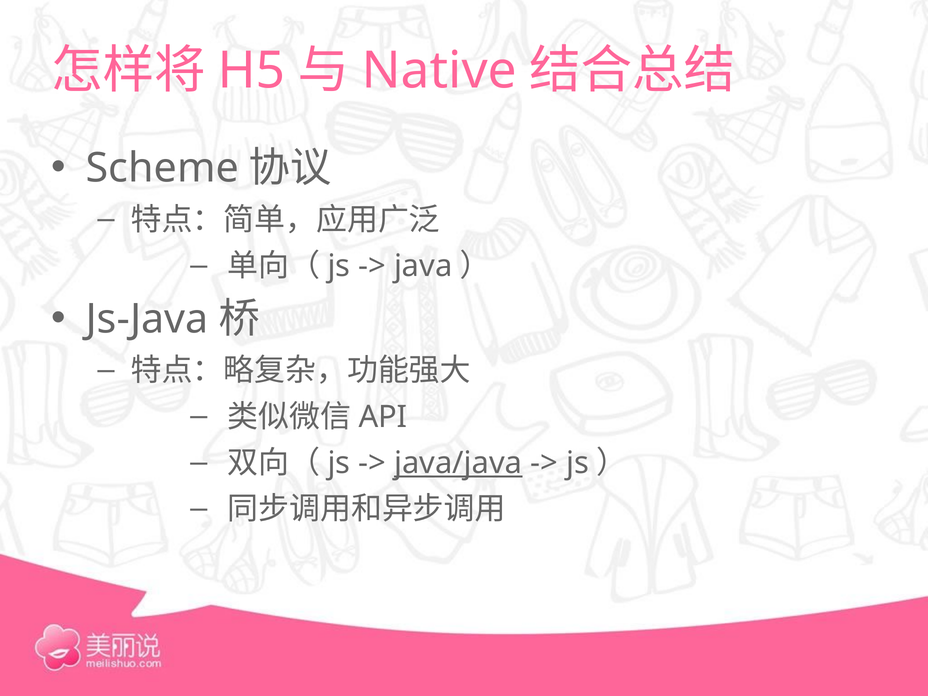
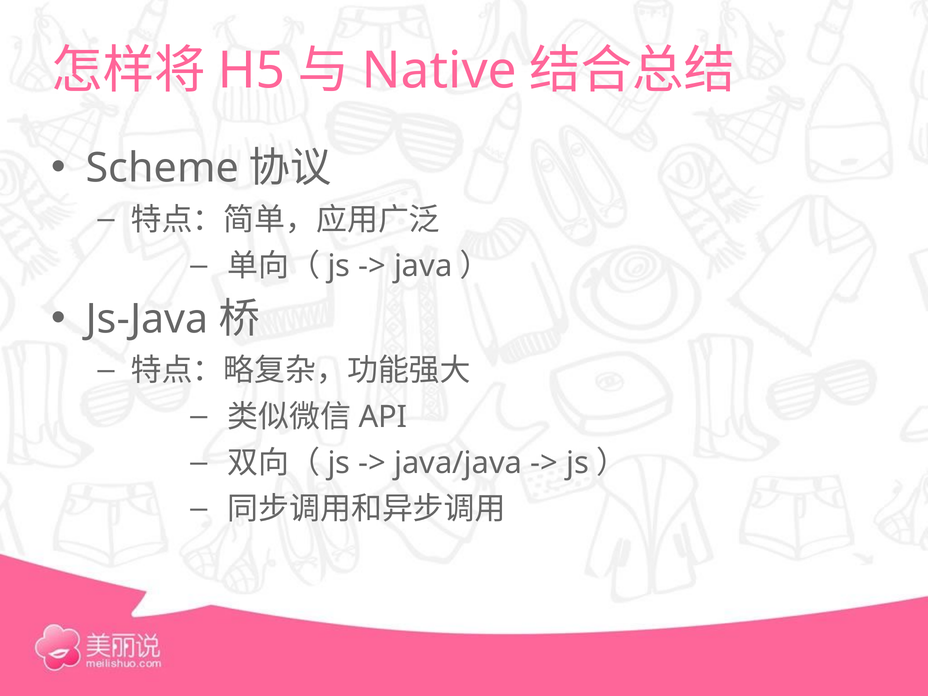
java/java underline: present -> none
